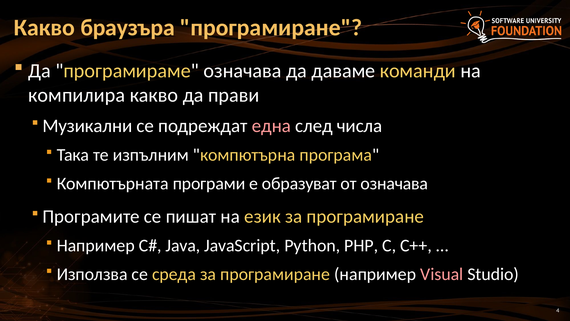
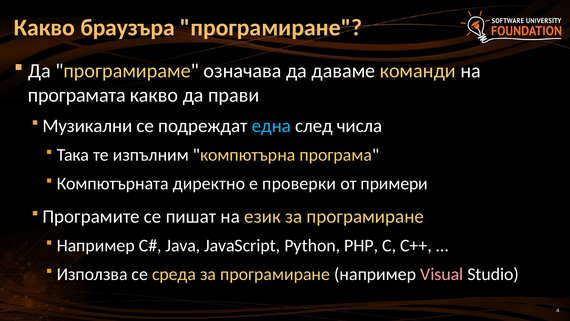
компилира: компилира -> програмата
една colour: pink -> light blue
програми: програми -> директно
образуват: образуват -> проверки
от означава: означава -> примери
